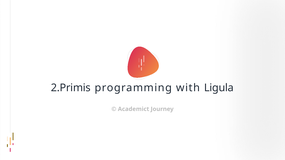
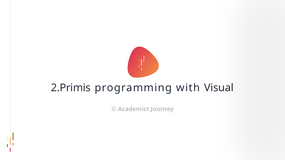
Ligula: Ligula -> Visual
